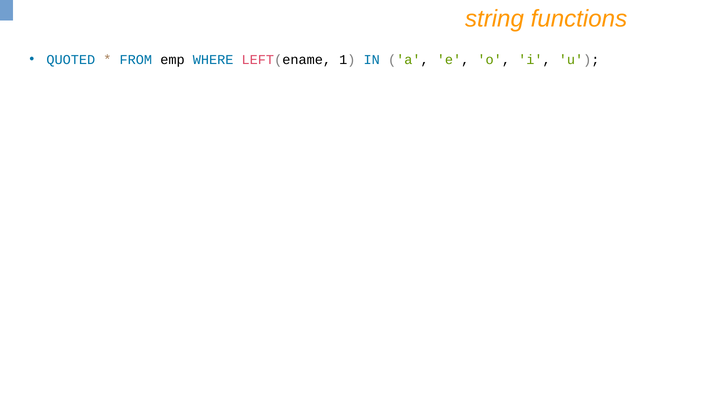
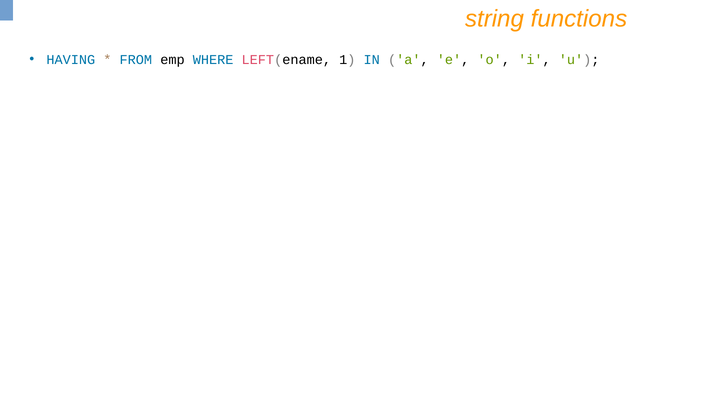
QUOTED: QUOTED -> HAVING
